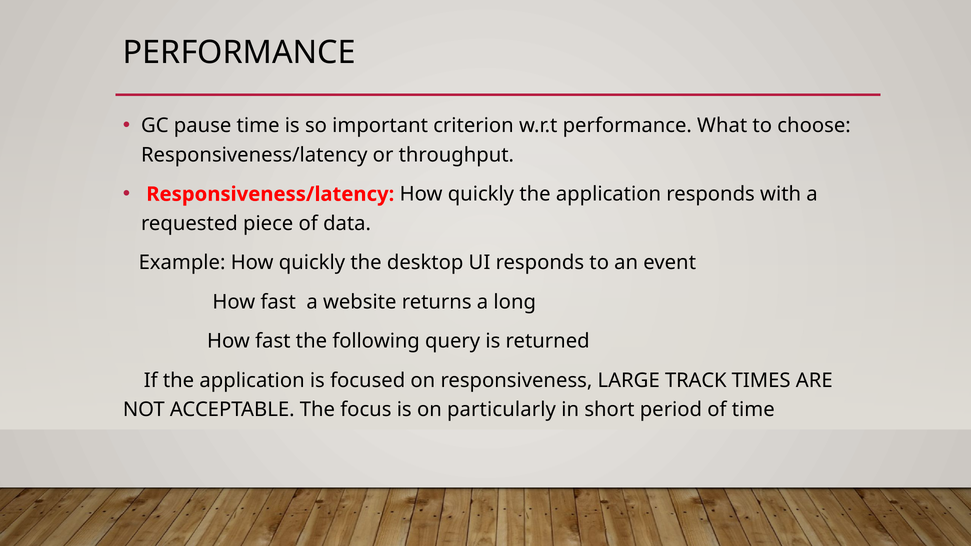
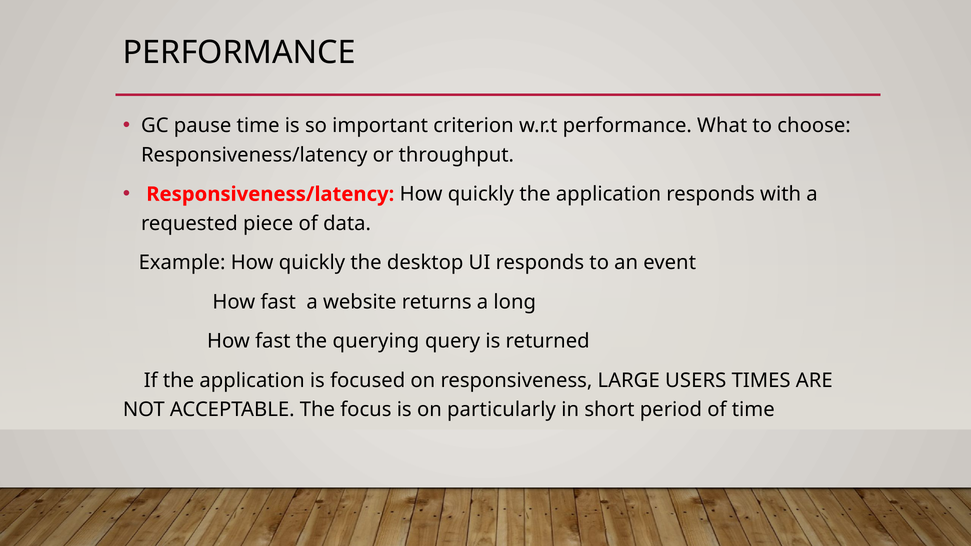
following: following -> querying
TRACK: TRACK -> USERS
